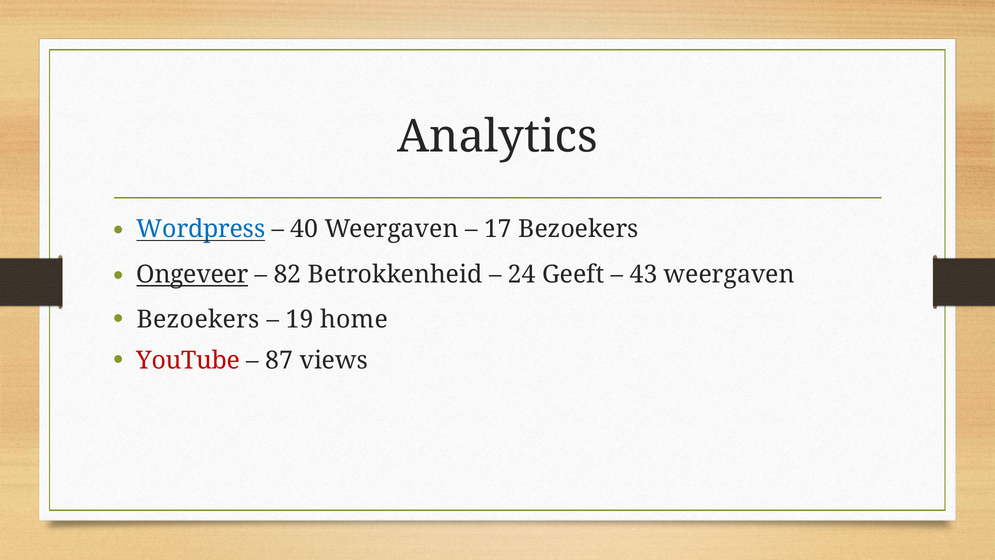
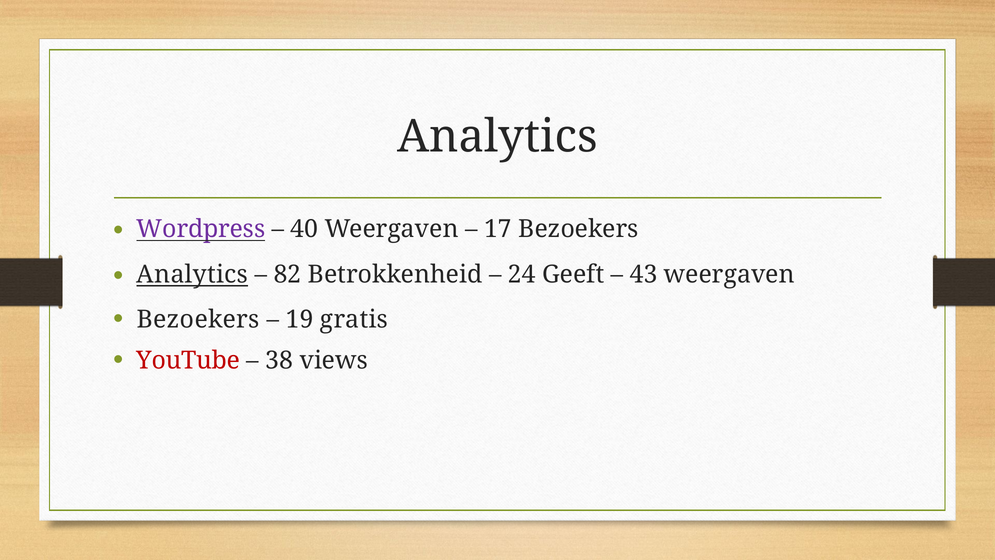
Wordpress colour: blue -> purple
Ongeveer at (192, 274): Ongeveer -> Analytics
home: home -> gratis
87: 87 -> 38
